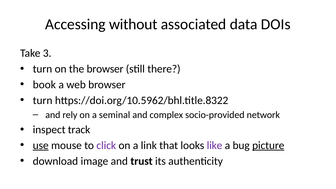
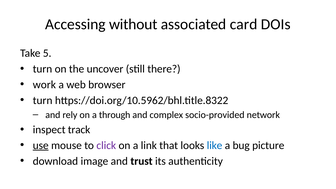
data: data -> card
3: 3 -> 5
the browser: browser -> uncover
book: book -> work
seminal: seminal -> through
like colour: purple -> blue
picture underline: present -> none
